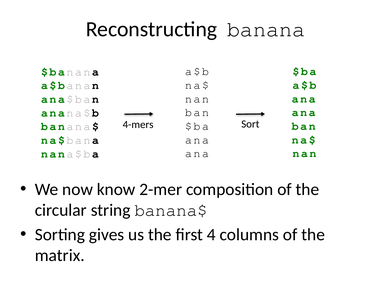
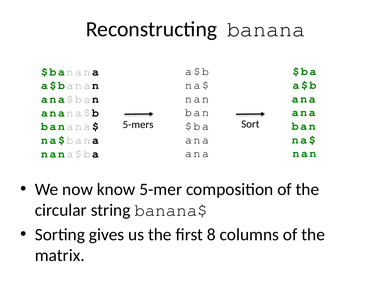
4-mers: 4-mers -> 5-mers
2-mer: 2-mer -> 5-mer
4: 4 -> 8
